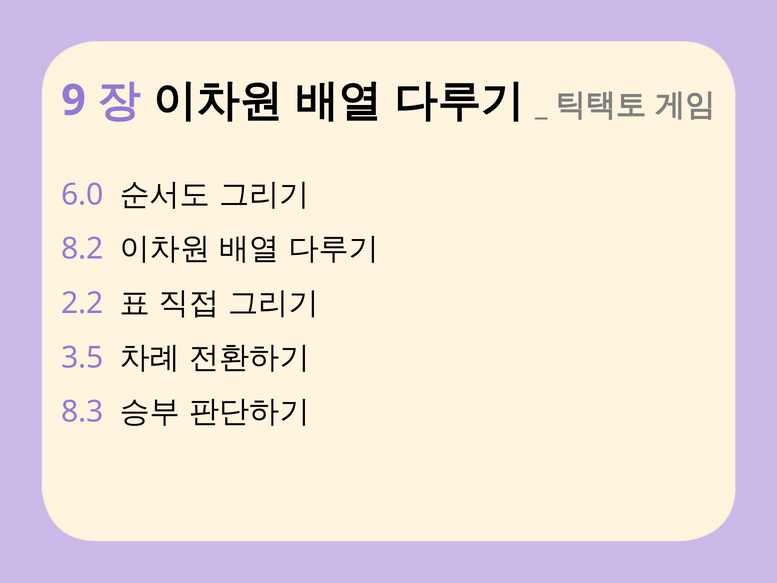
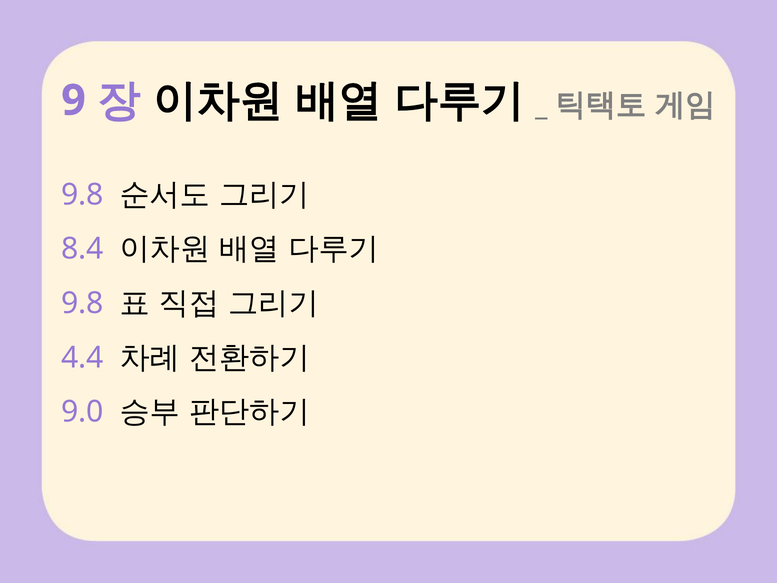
6.0 at (82, 195): 6.0 -> 9.8
8.2: 8.2 -> 8.4
2.2 at (82, 303): 2.2 -> 9.8
3.5: 3.5 -> 4.4
8.3: 8.3 -> 9.0
